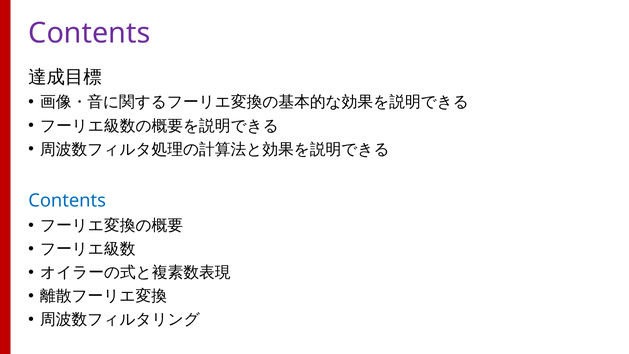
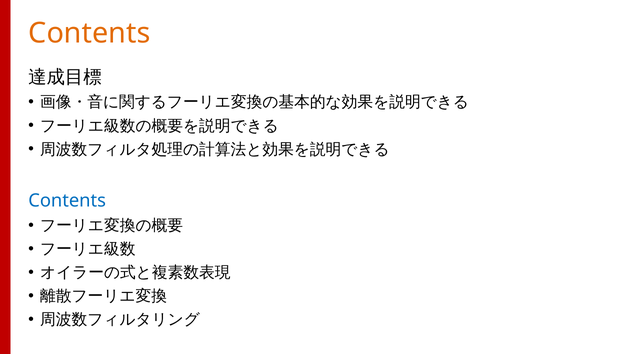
Contents at (89, 33) colour: purple -> orange
